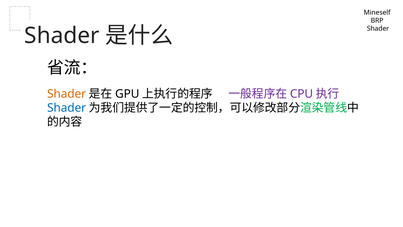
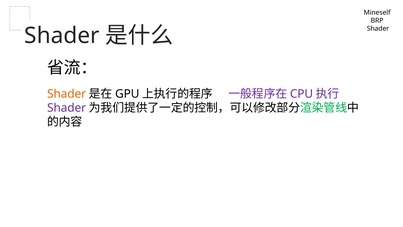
Shader at (67, 108) colour: blue -> purple
